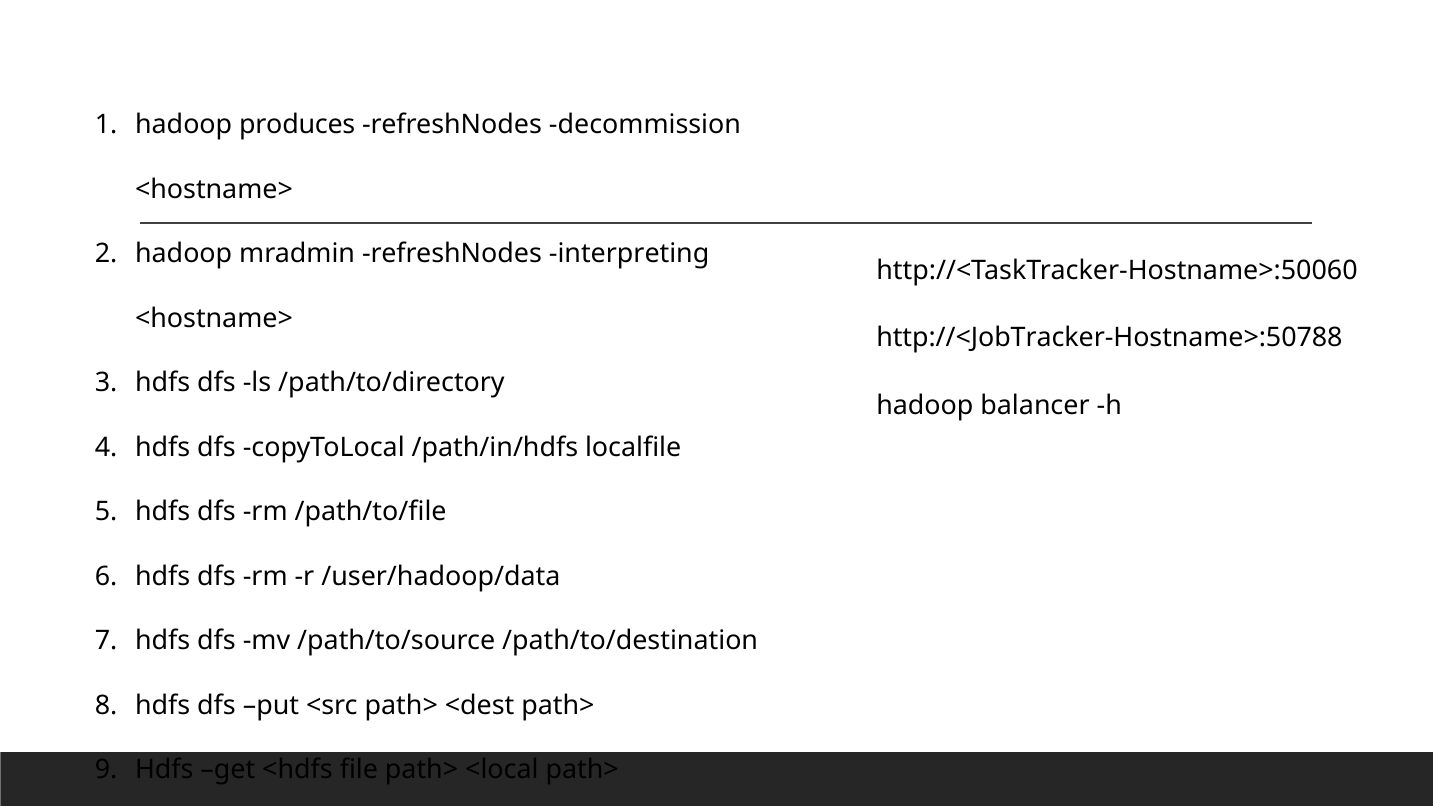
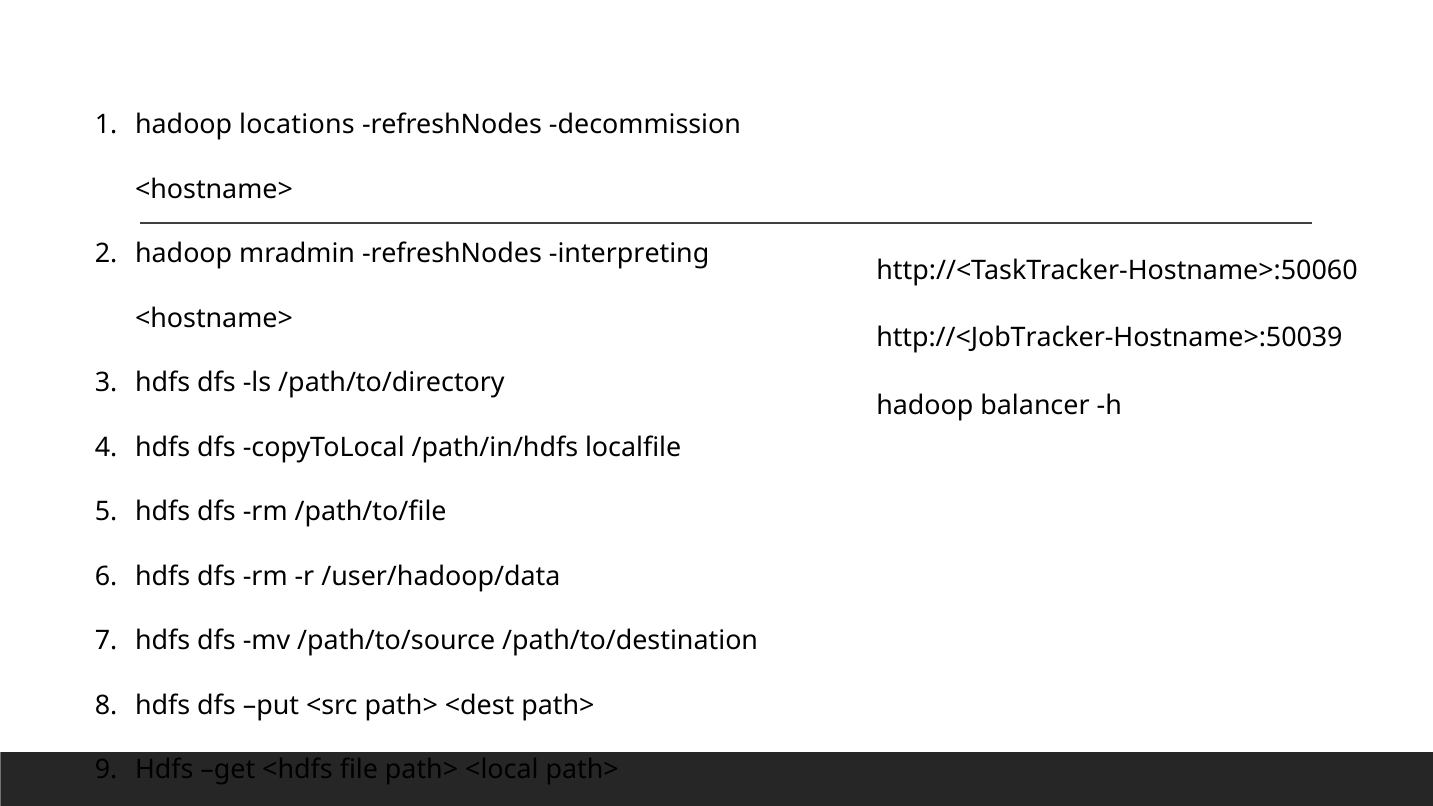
produces: produces -> locations
http://<JobTracker-Hostname>:50788: http://<JobTracker-Hostname>:50788 -> http://<JobTracker-Hostname>:50039
